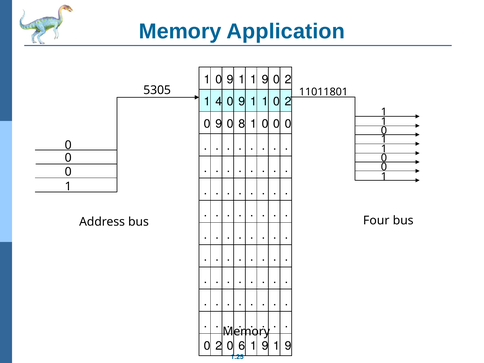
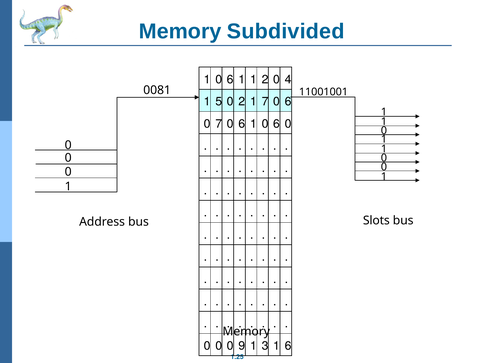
Application: Application -> Subdivided
9 at (230, 79): 9 -> 6
1 1 9: 9 -> 2
2 at (288, 79): 2 -> 4
5305: 5305 -> 0081
11011801: 11011801 -> 11001001
4: 4 -> 5
9 at (242, 102): 9 -> 2
1 at (265, 102): 1 -> 7
2 at (288, 102): 2 -> 6
9 at (219, 124): 9 -> 7
8 at (242, 124): 8 -> 6
0 at (277, 124): 0 -> 6
Four: Four -> Slots
2 at (219, 346): 2 -> 0
6: 6 -> 9
9 at (265, 346): 9 -> 3
9 at (288, 346): 9 -> 6
